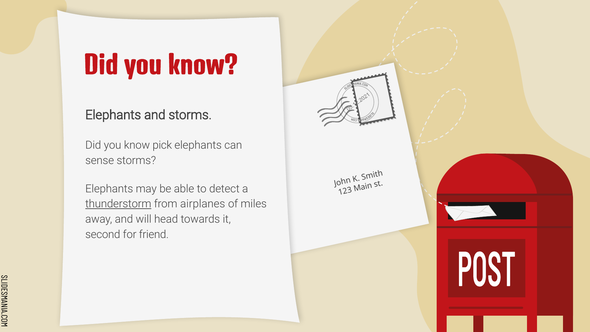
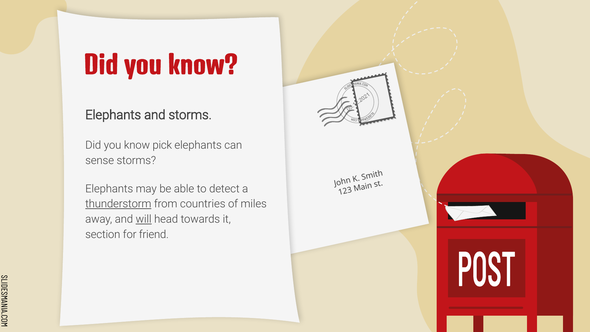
airplanes: airplanes -> countries
will underline: none -> present
second: second -> section
